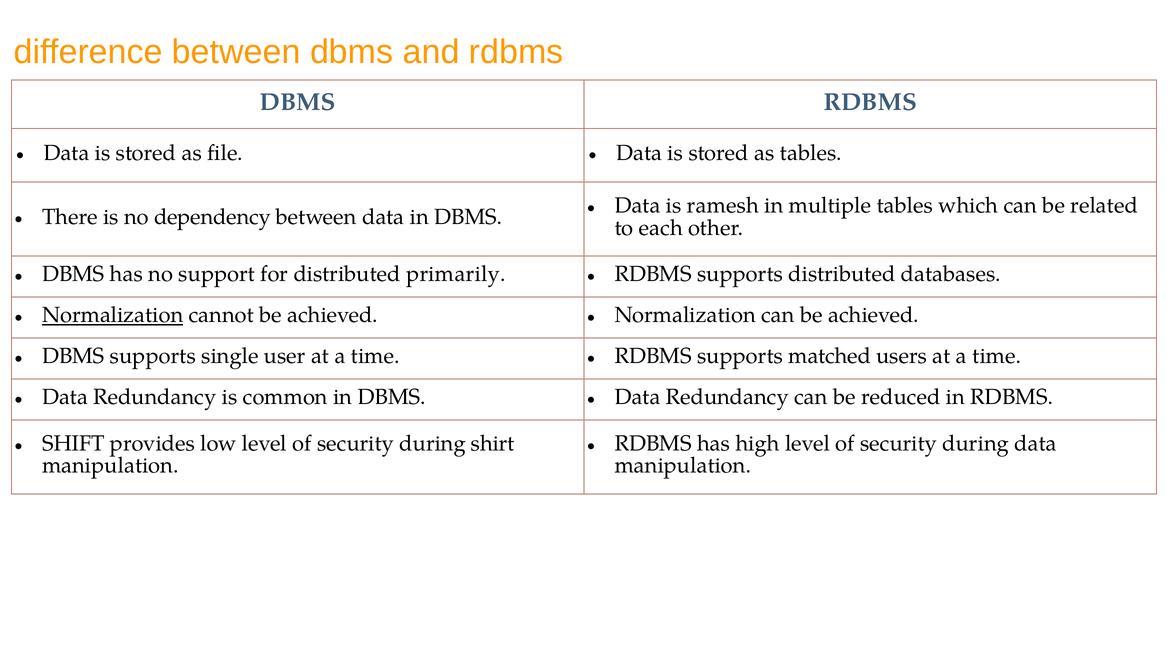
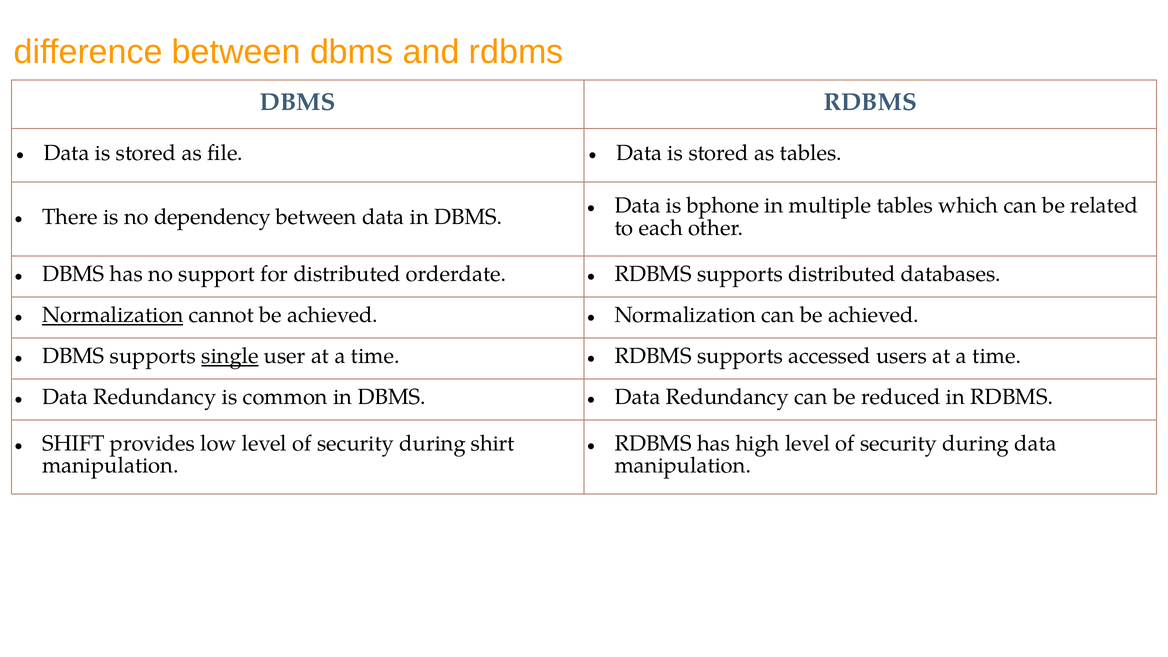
ramesh: ramesh -> bphone
primarily: primarily -> orderdate
single underline: none -> present
matched: matched -> accessed
